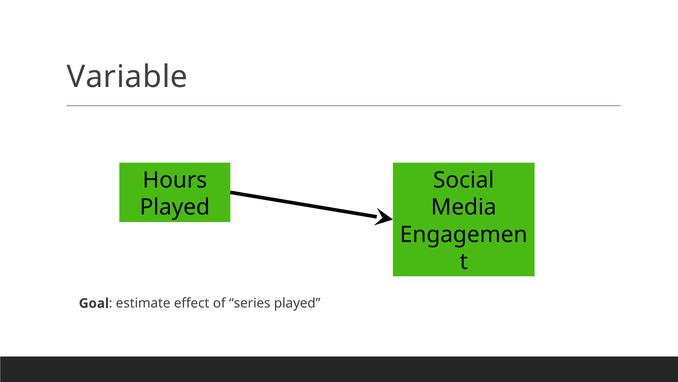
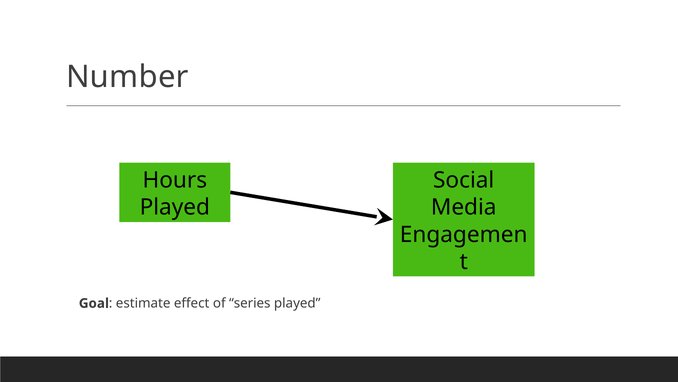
Variable: Variable -> Number
